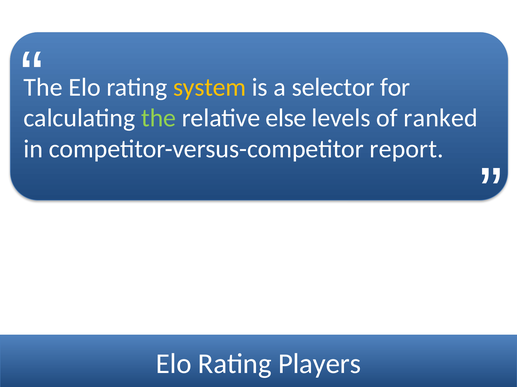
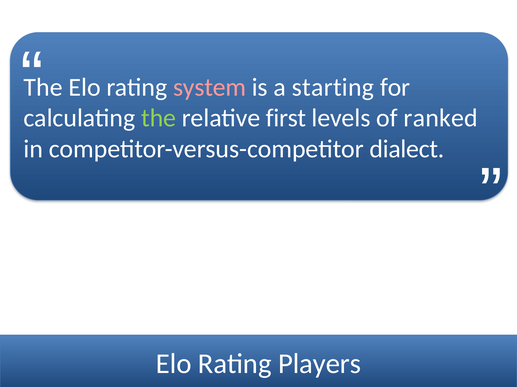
system colour: yellow -> pink
selector: selector -> starting
else: else -> first
report: report -> dialect
